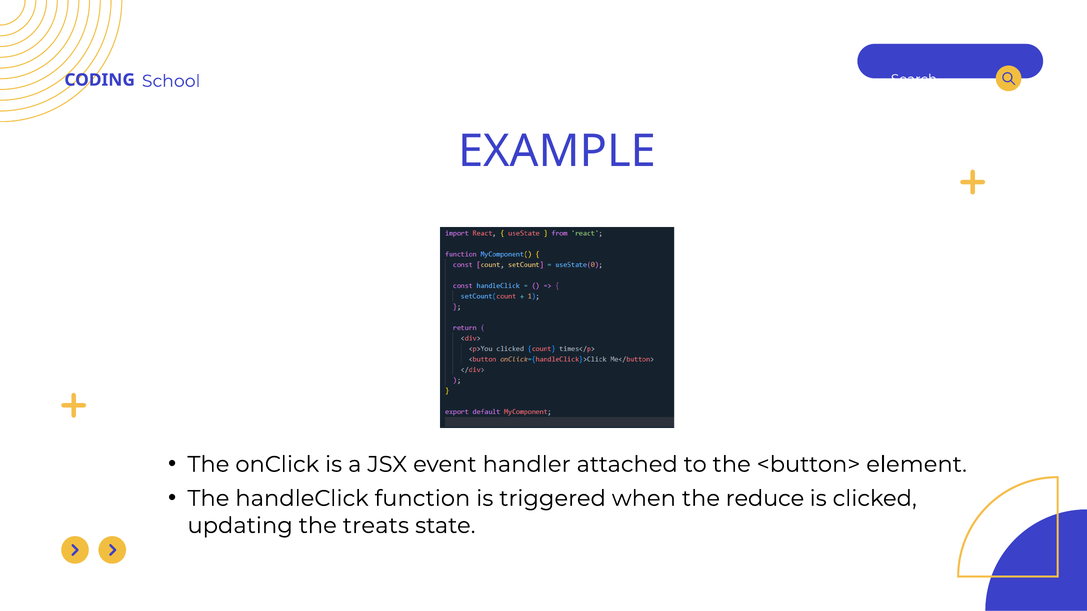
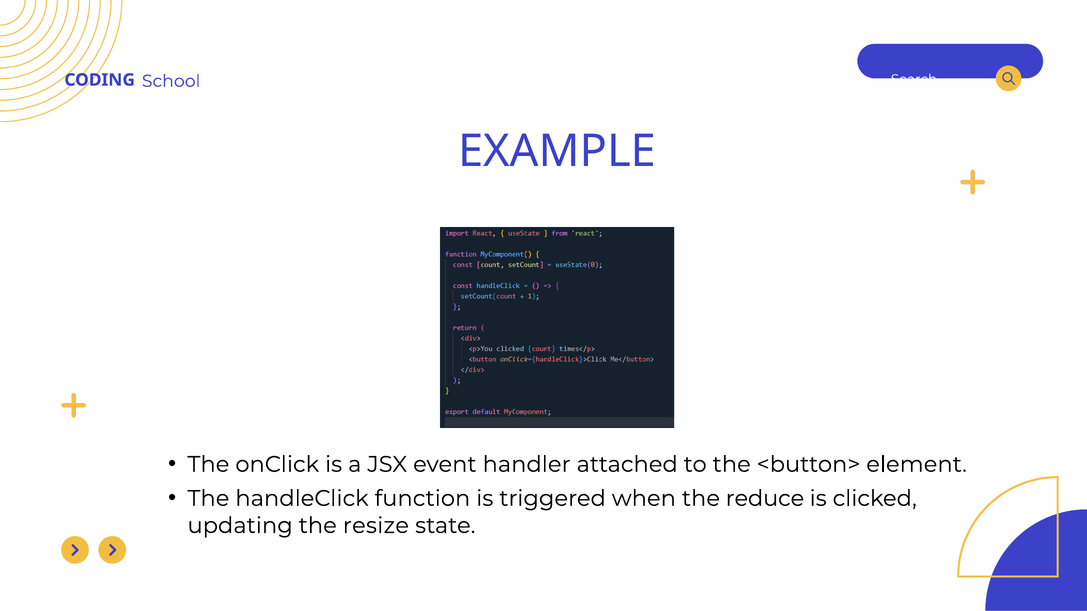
treats: treats -> resize
